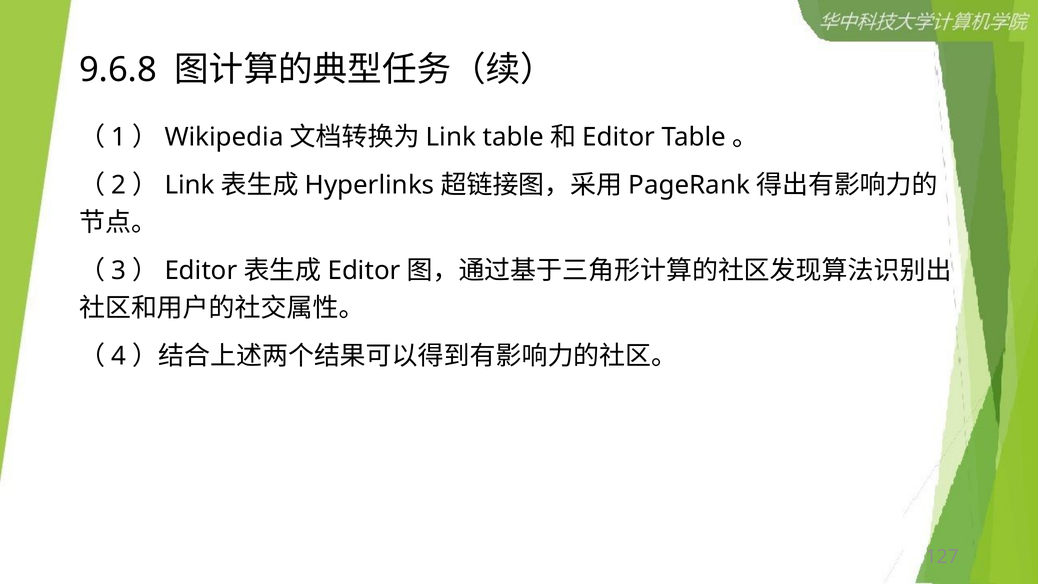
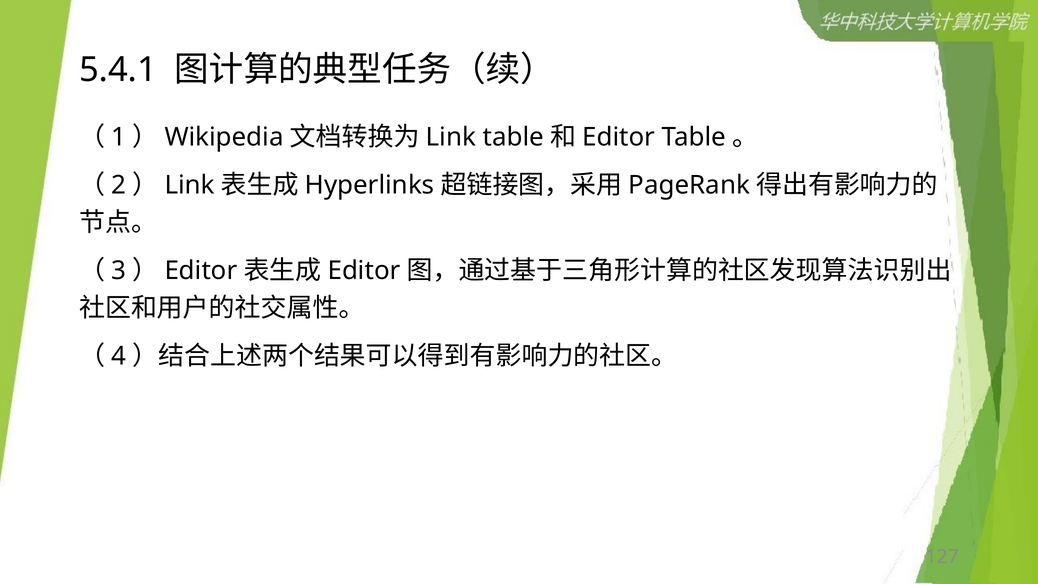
9.6.8: 9.6.8 -> 5.4.1
